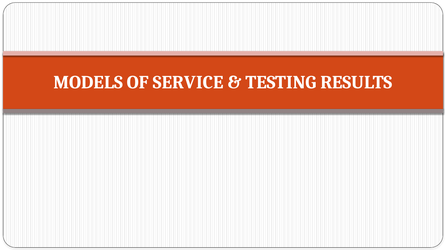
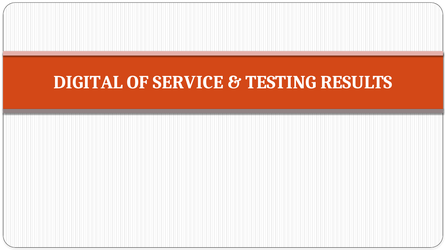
MODELS: MODELS -> DIGITAL
